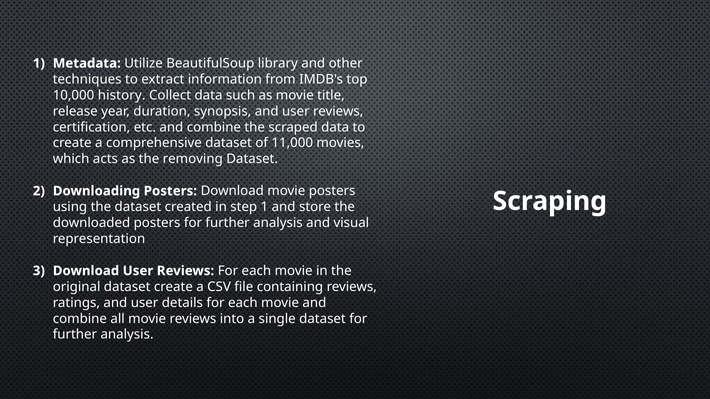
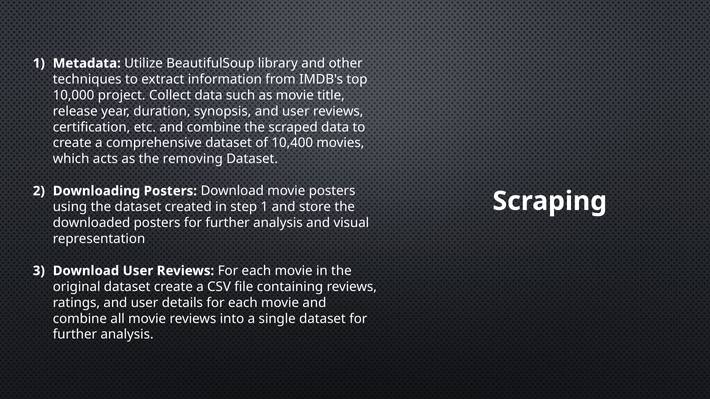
history: history -> project
11,000: 11,000 -> 10,400
